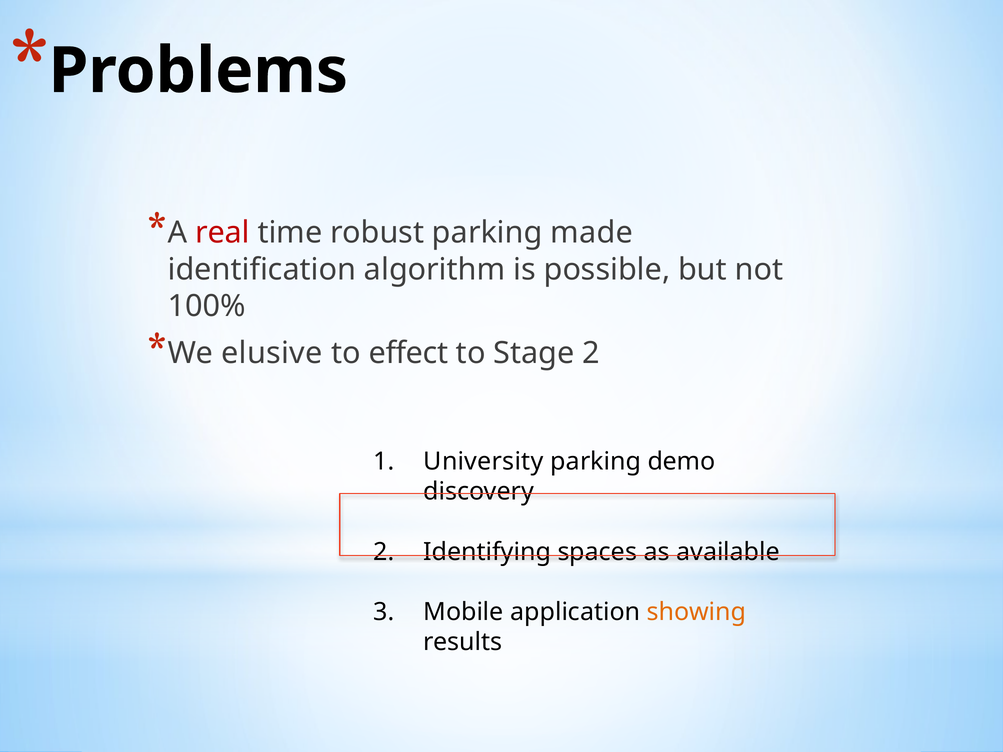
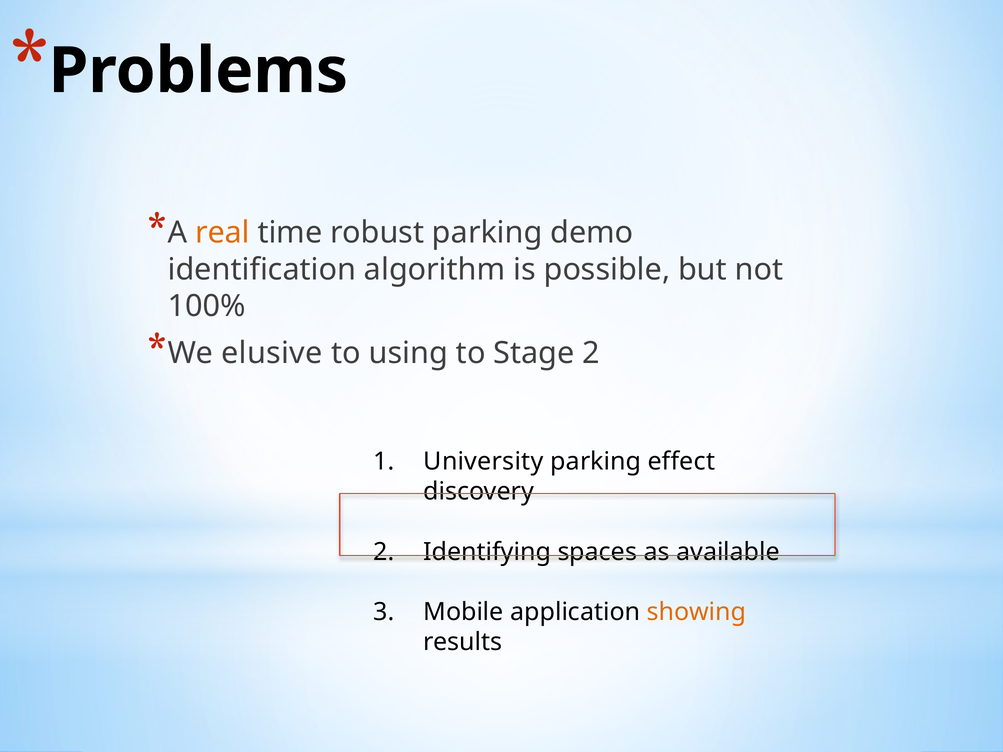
real colour: red -> orange
made: made -> demo
effect: effect -> using
demo: demo -> effect
